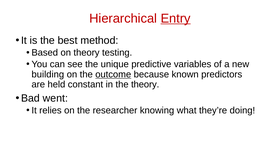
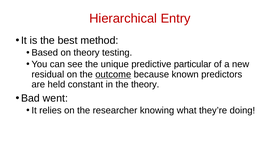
Entry underline: present -> none
variables: variables -> particular
building: building -> residual
